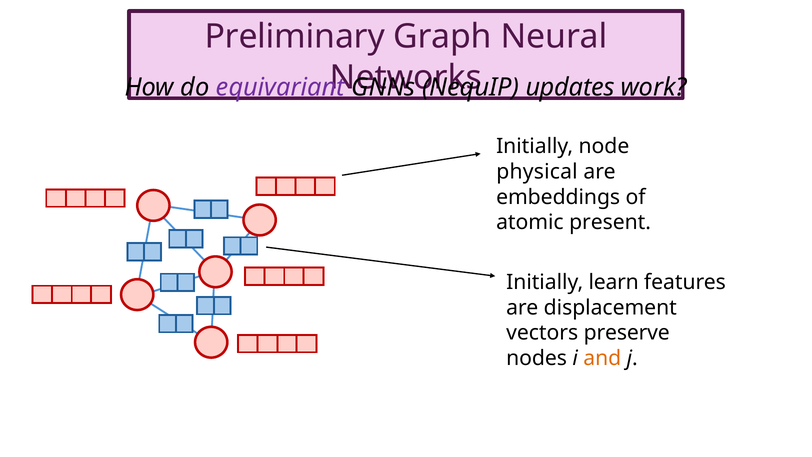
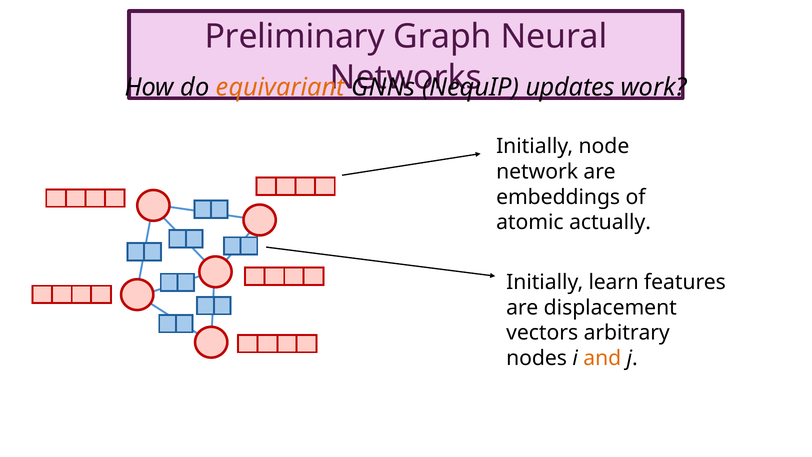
equivariant colour: purple -> orange
physical: physical -> network
present: present -> actually
preserve: preserve -> arbitrary
